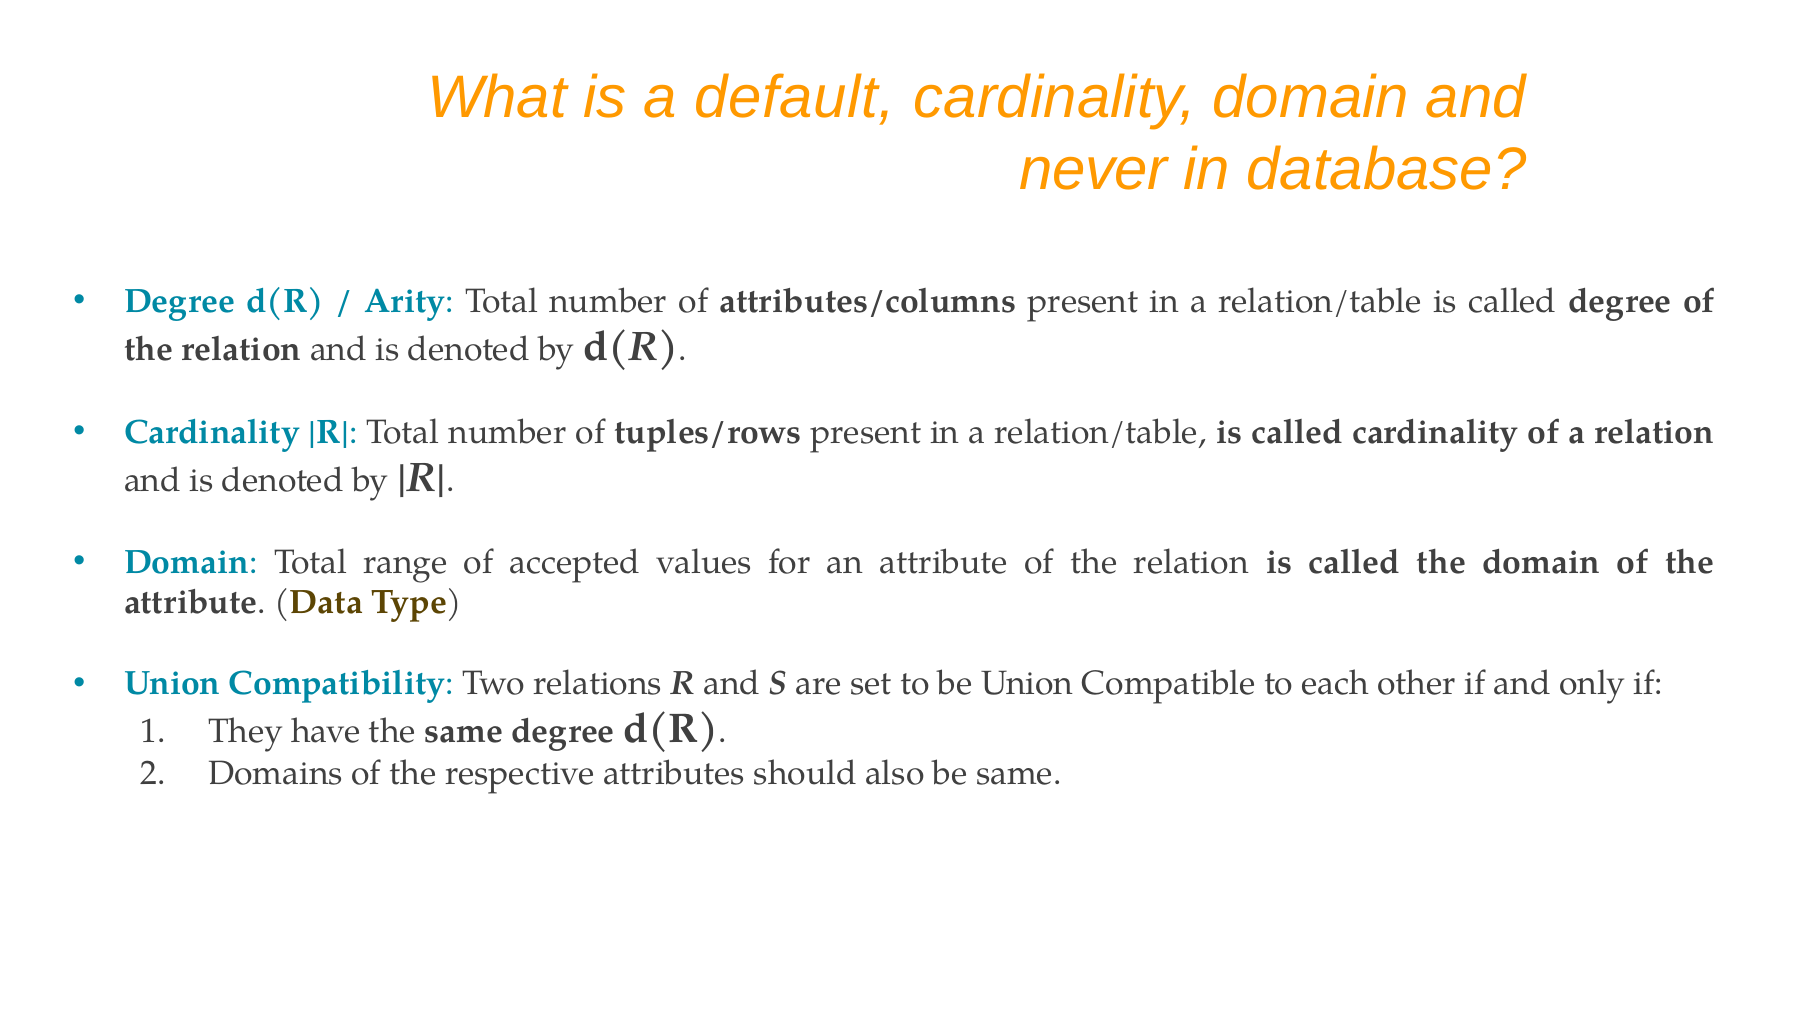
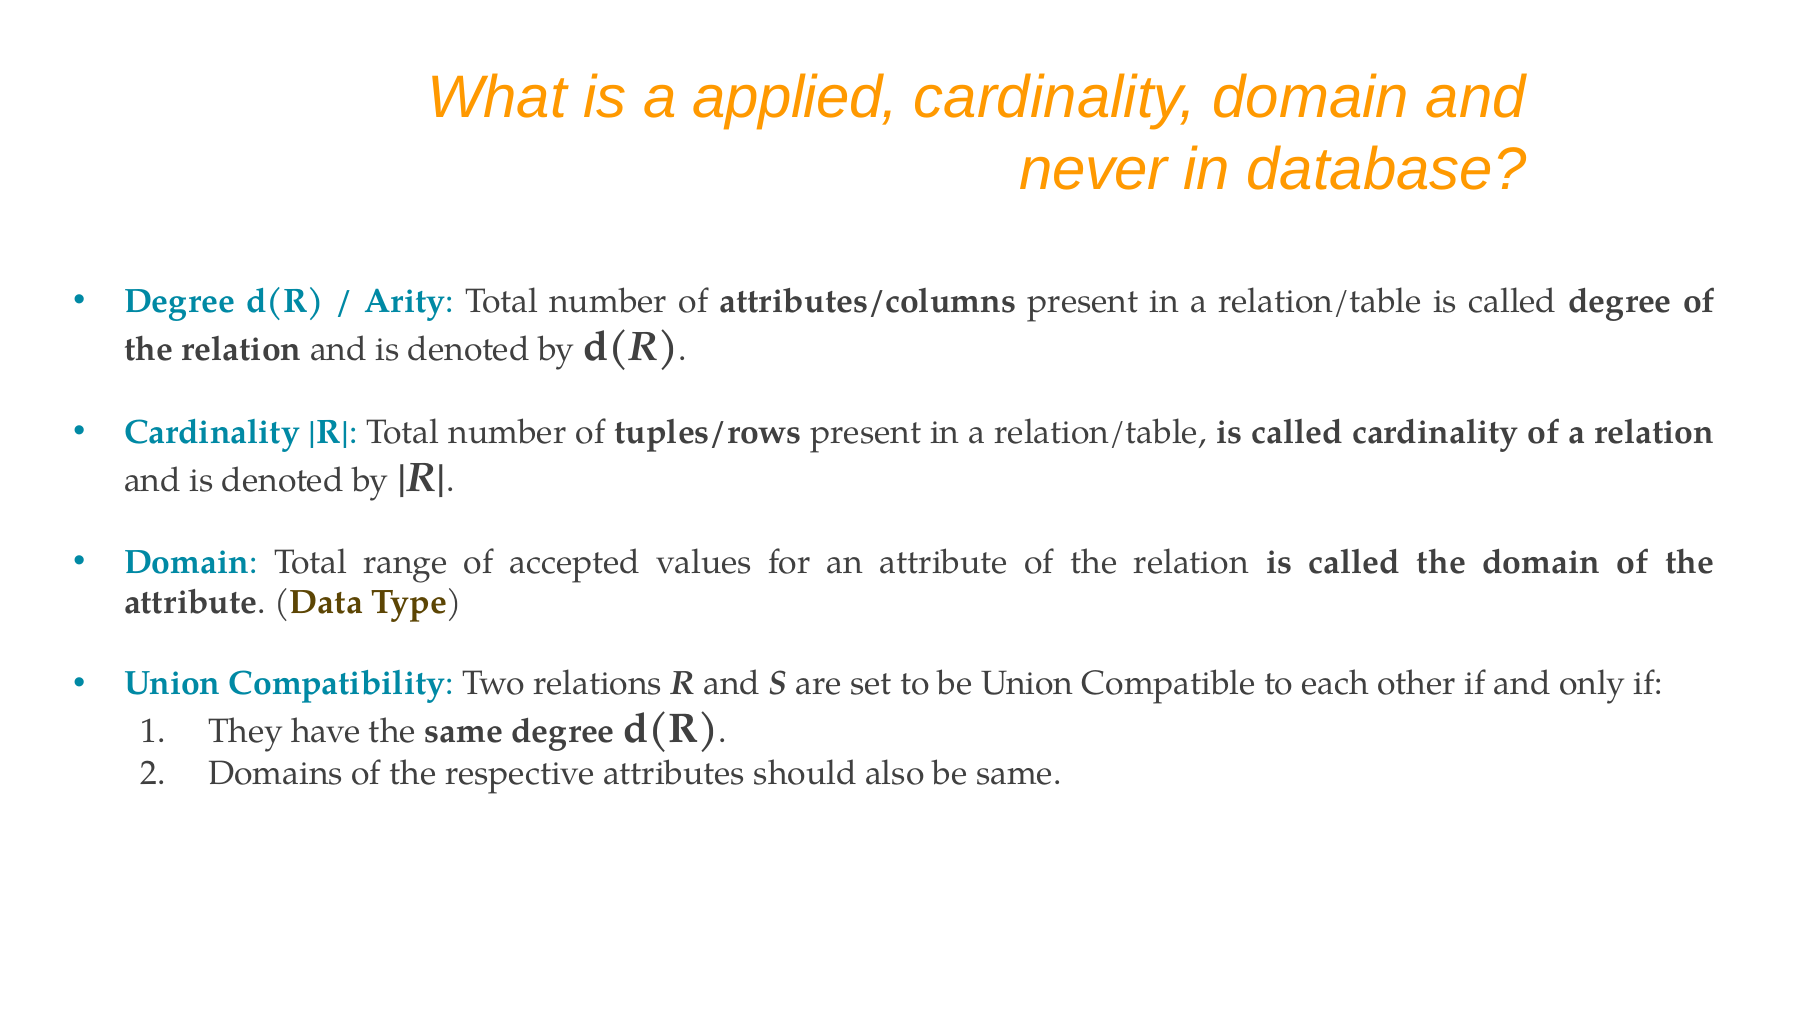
default: default -> applied
